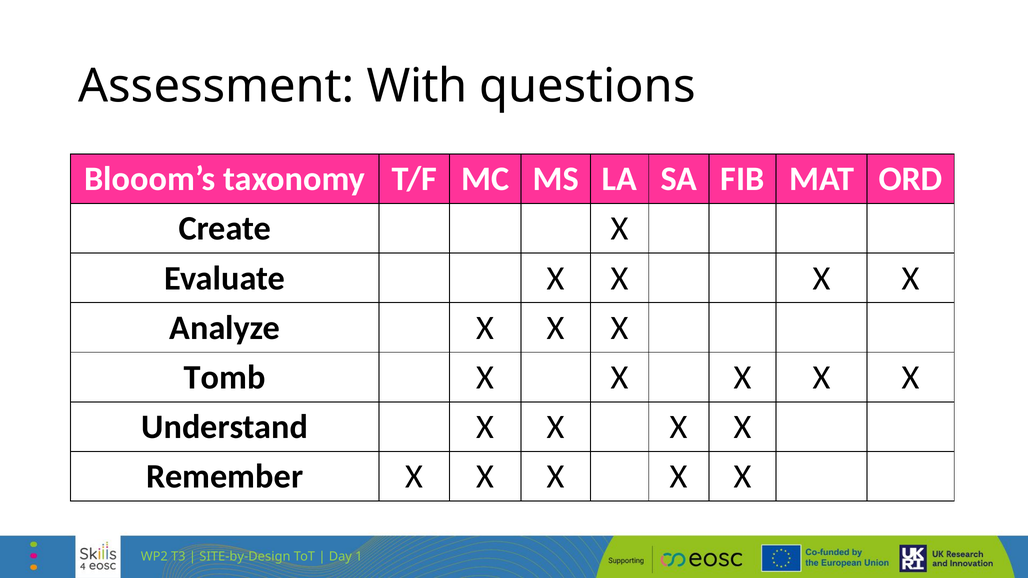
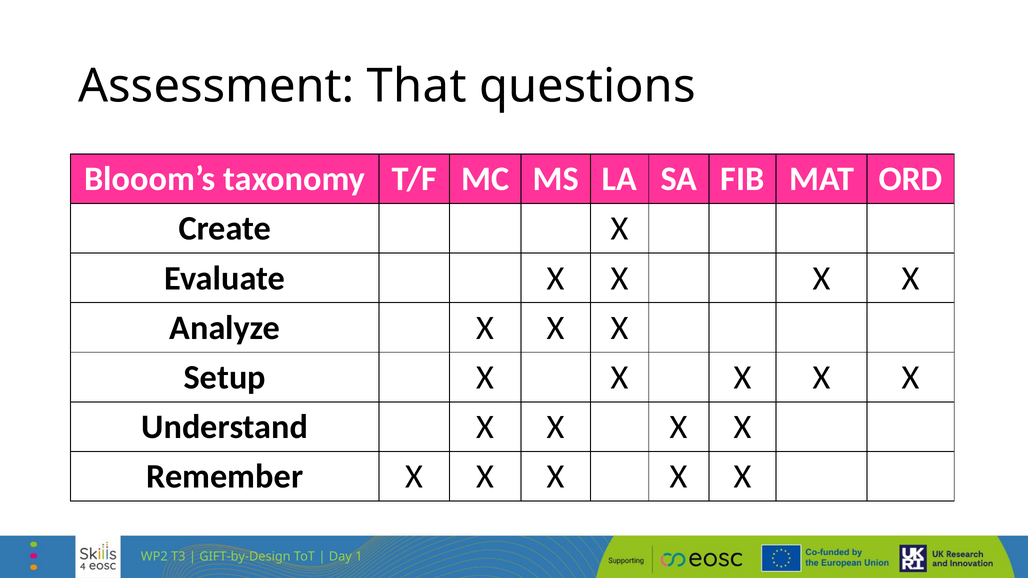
With: With -> That
Tomb: Tomb -> Setup
SITE-by-Design: SITE-by-Design -> GIFT-by-Design
